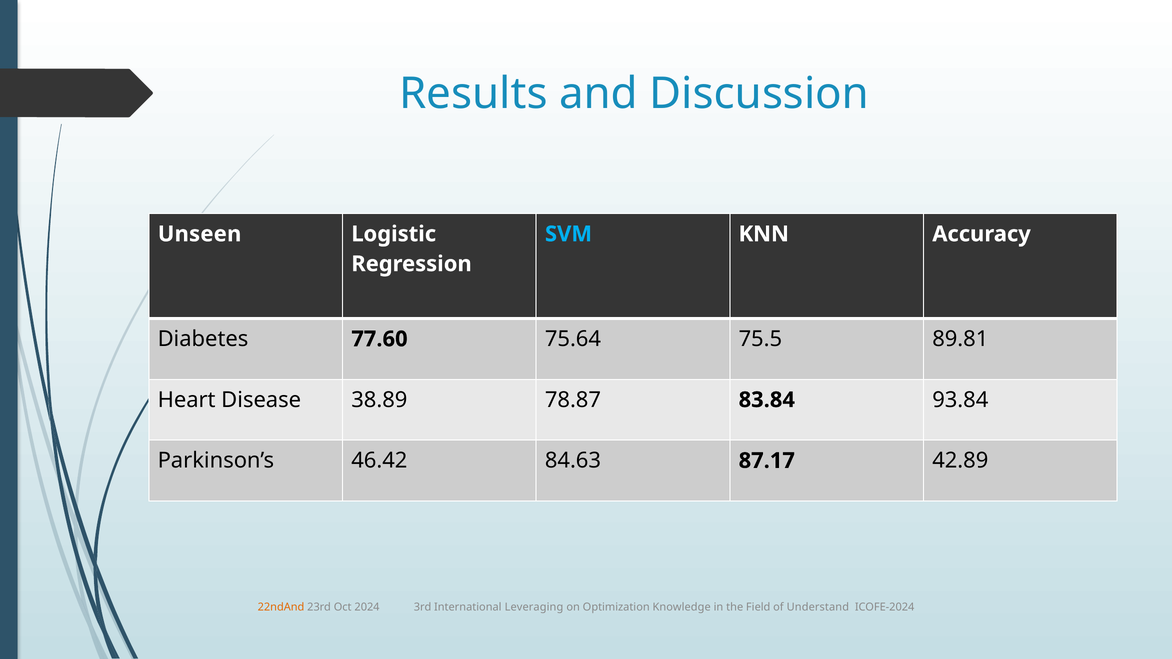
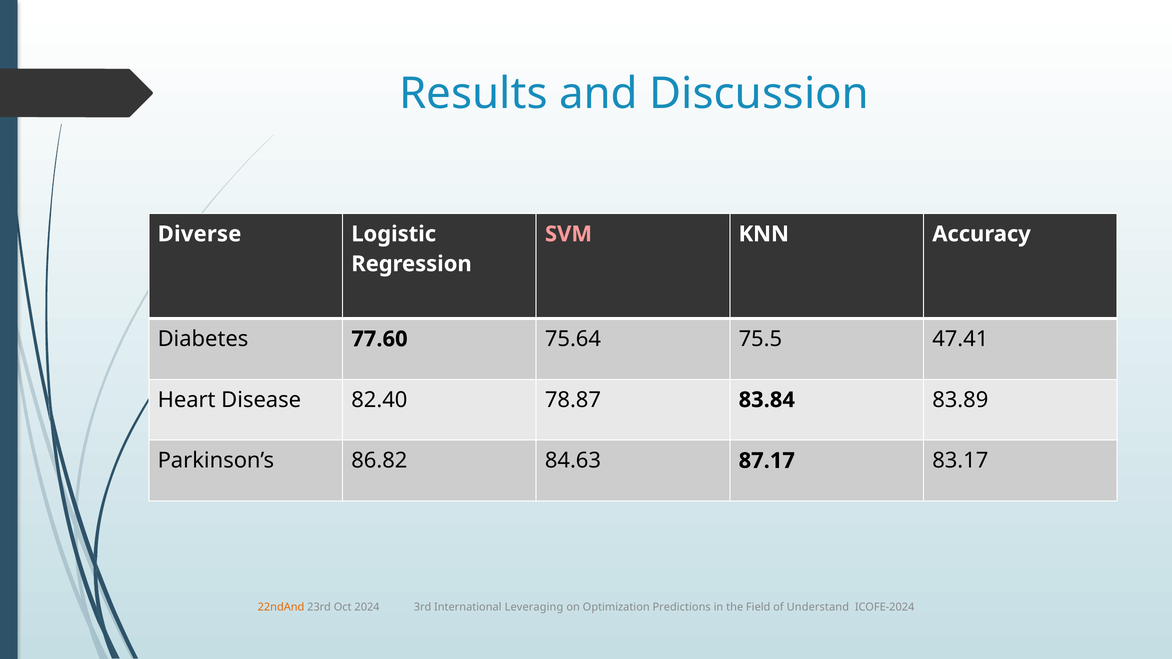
Unseen: Unseen -> Diverse
SVM colour: light blue -> pink
89.81: 89.81 -> 47.41
38.89: 38.89 -> 82.40
93.84: 93.84 -> 83.89
46.42: 46.42 -> 86.82
42.89: 42.89 -> 83.17
Knowledge: Knowledge -> Predictions
